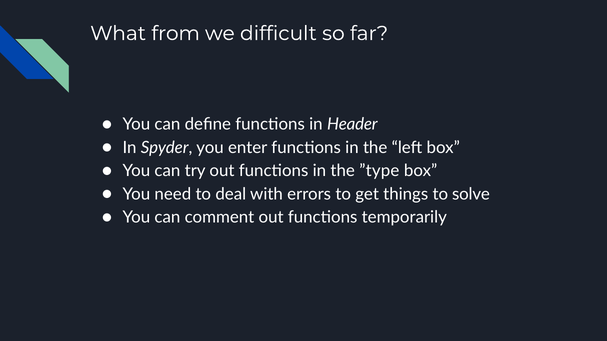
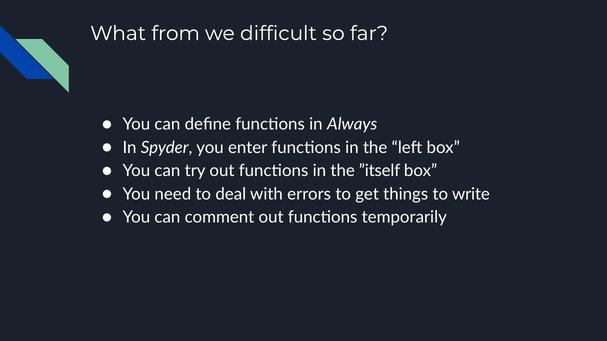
Header: Header -> Always
”type: ”type -> ”itself
solve: solve -> write
